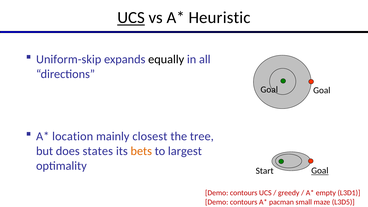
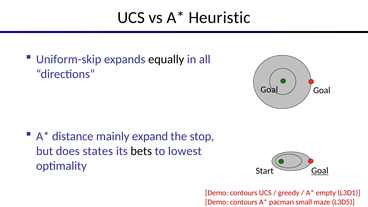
UCS at (131, 18) underline: present -> none
location: location -> distance
closest: closest -> expand
tree: tree -> stop
bets colour: orange -> black
largest: largest -> lowest
